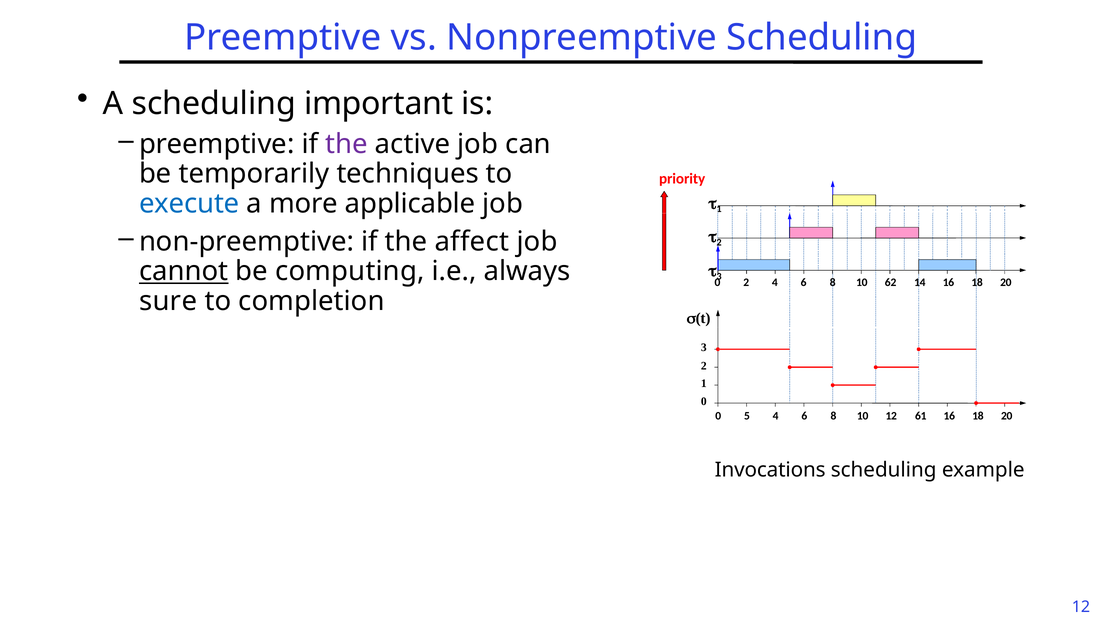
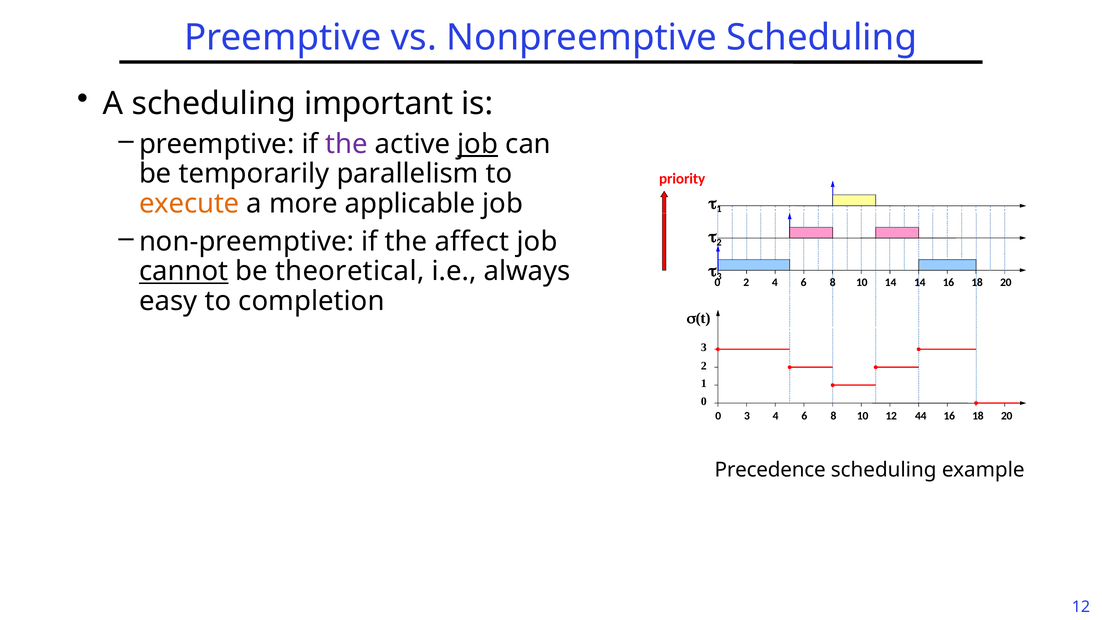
job at (478, 144) underline: none -> present
techniques: techniques -> parallelism
execute colour: blue -> orange
computing: computing -> theoretical
10 62: 62 -> 14
sure: sure -> easy
0 5: 5 -> 3
61: 61 -> 44
Invocations: Invocations -> Precedence
